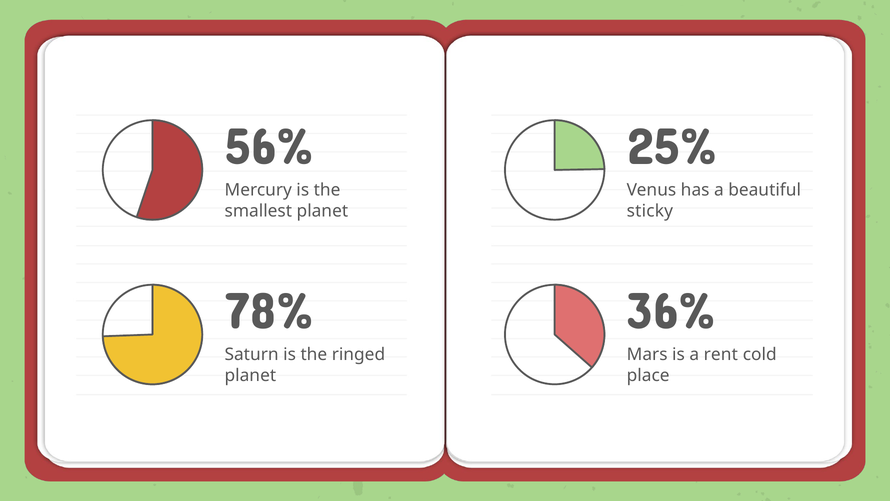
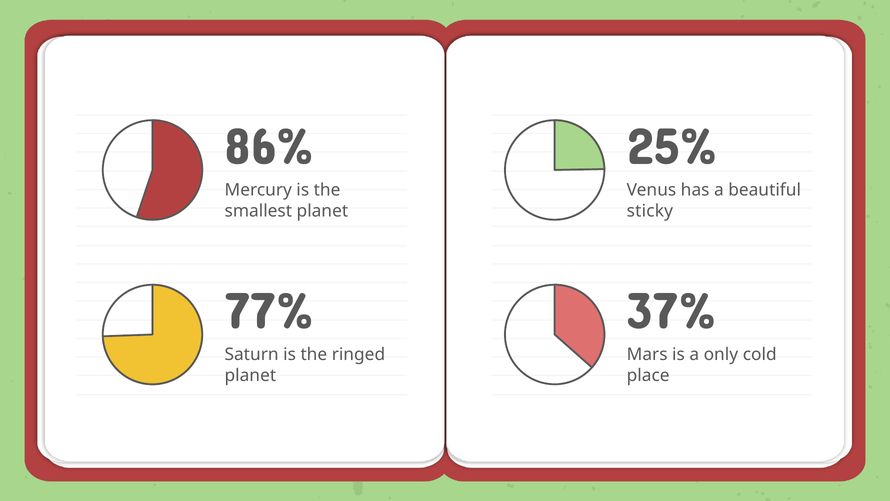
56%: 56% -> 86%
78%: 78% -> 77%
36%: 36% -> 37%
rent: rent -> only
